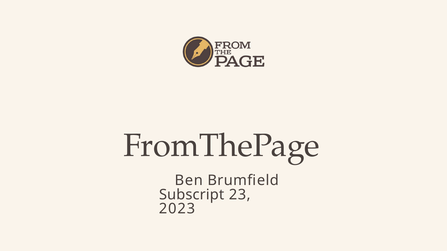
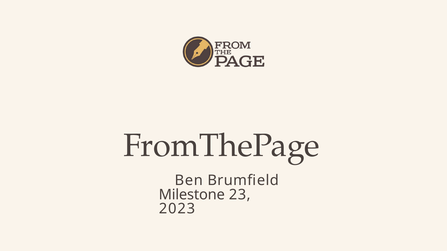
Subscript: Subscript -> Milestone
